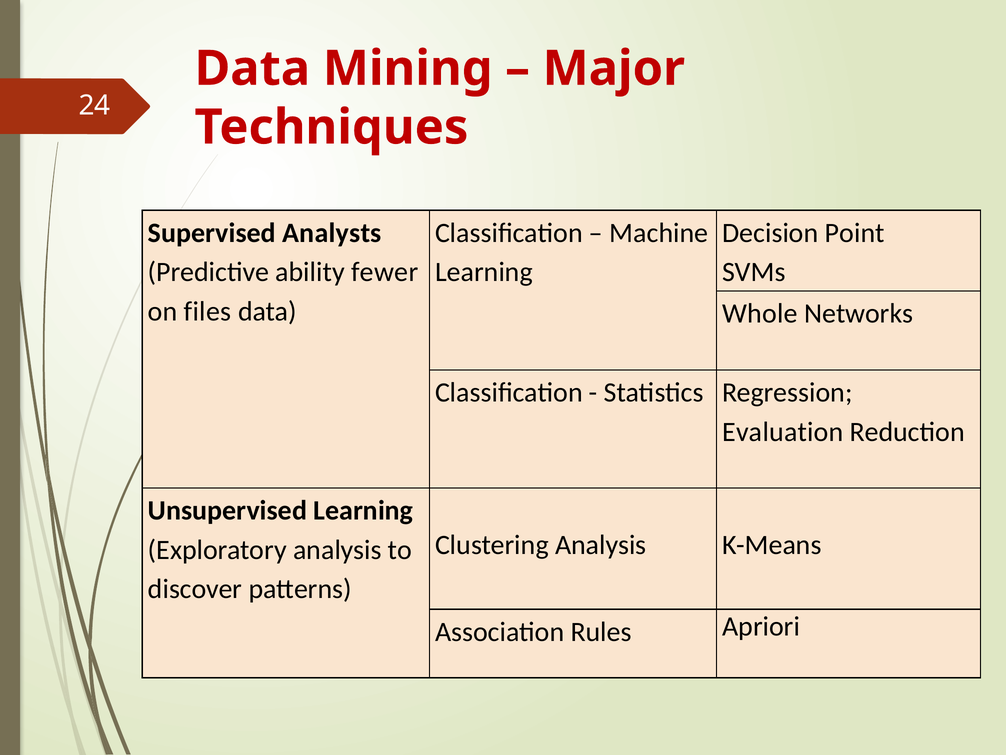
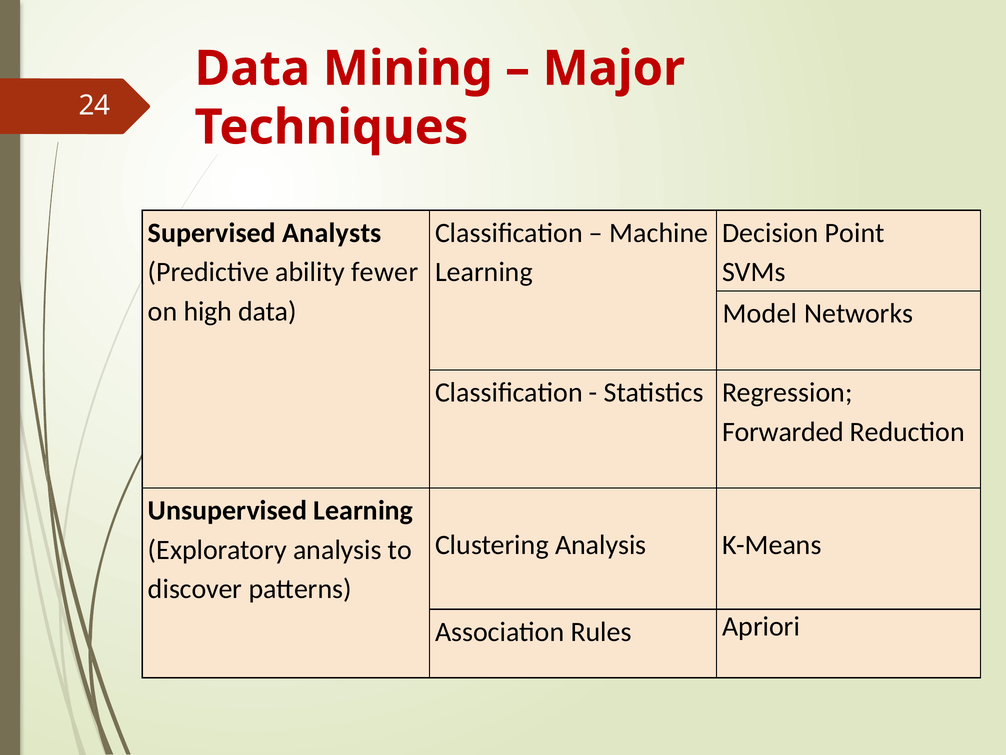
files: files -> high
Whole: Whole -> Model
Evaluation: Evaluation -> Forwarded
